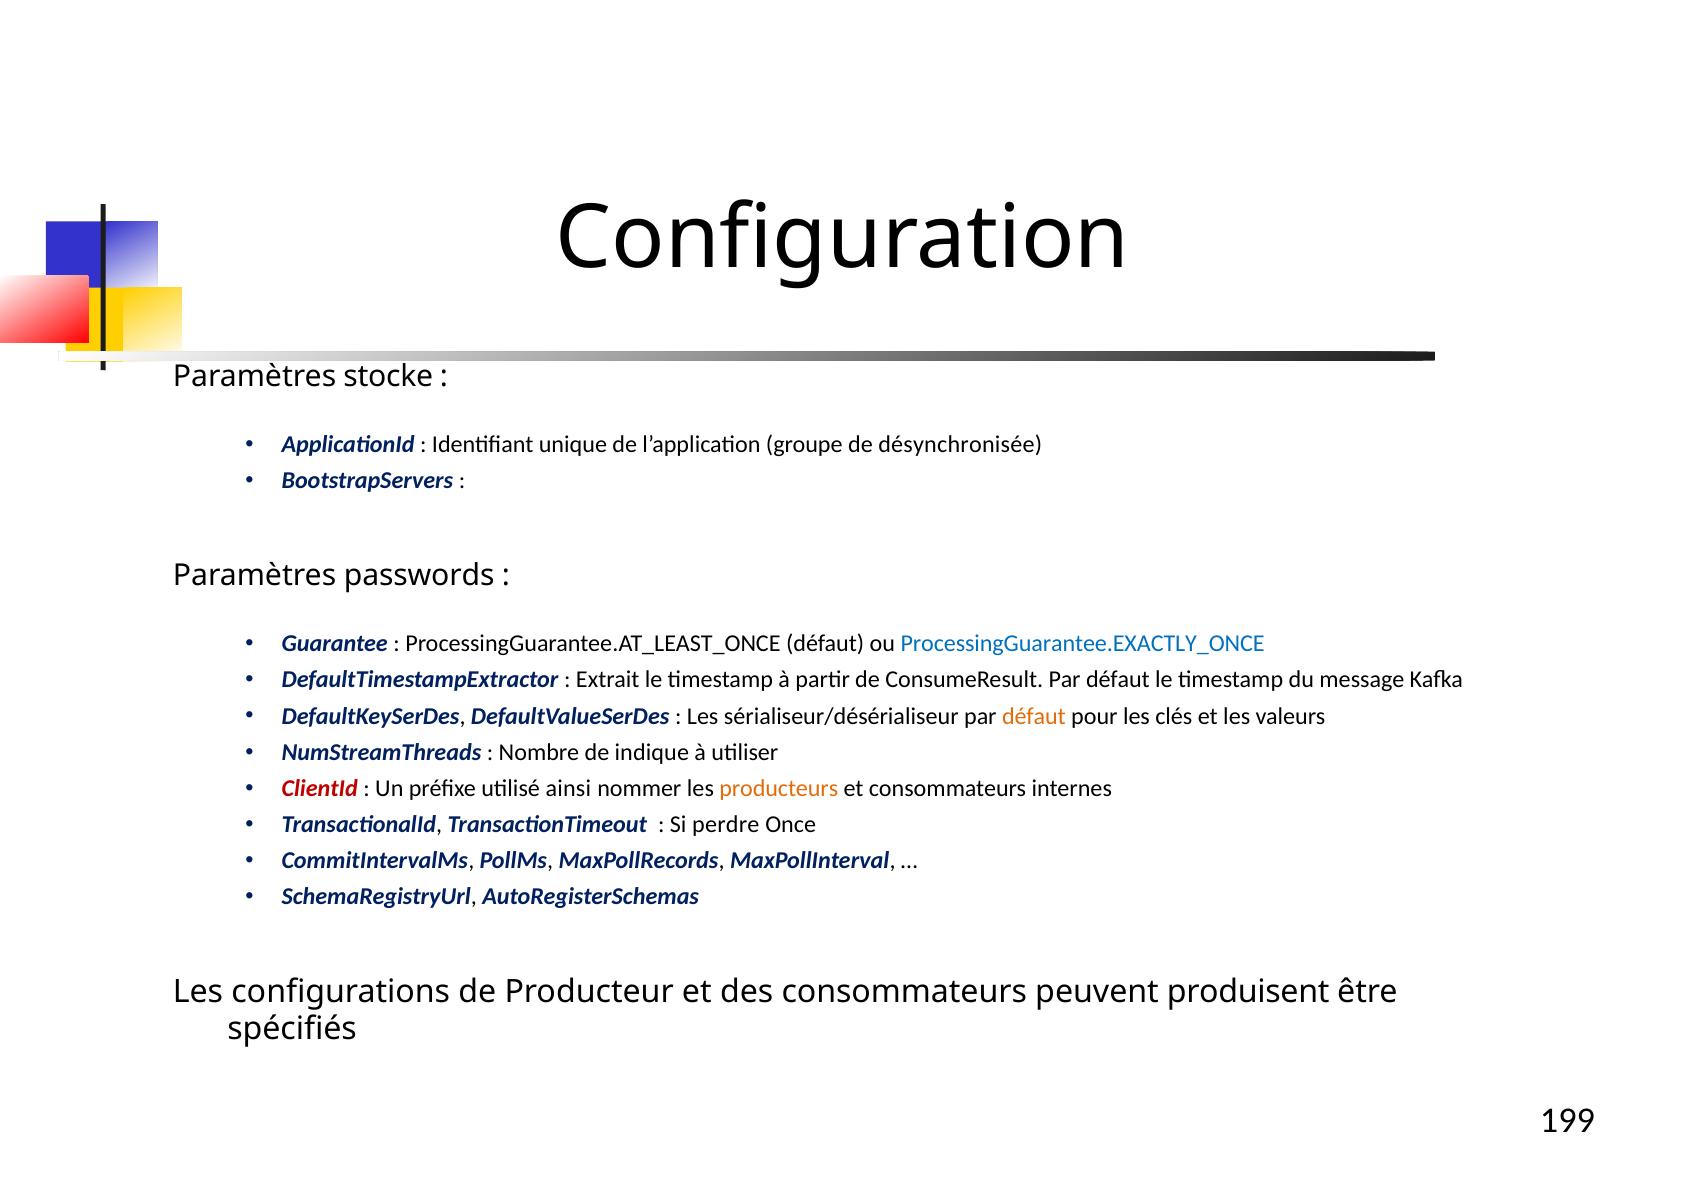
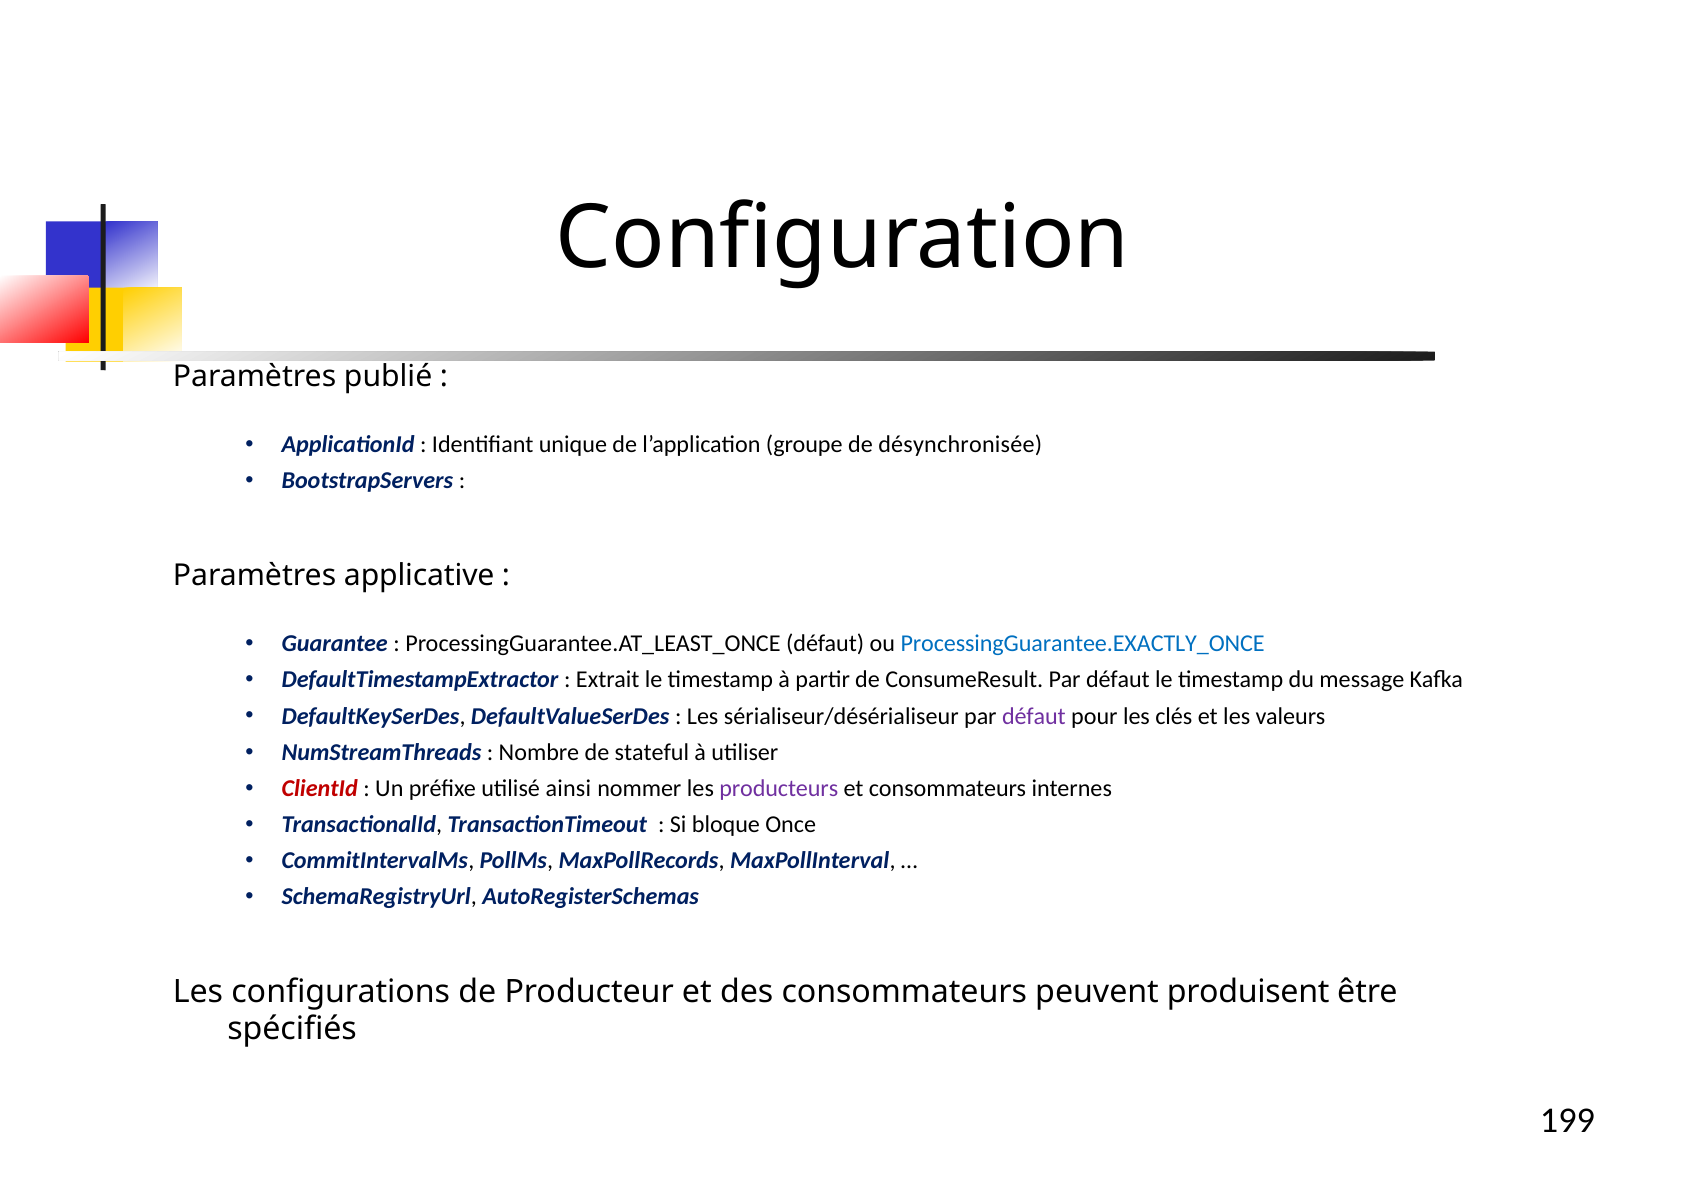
stocke: stocke -> publié
passwords: passwords -> applicative
défaut at (1034, 716) colour: orange -> purple
indique: indique -> stateful
producteurs colour: orange -> purple
perdre: perdre -> bloque
